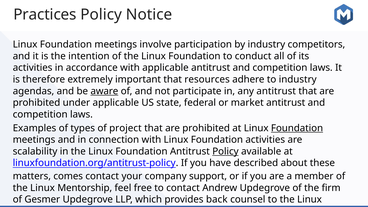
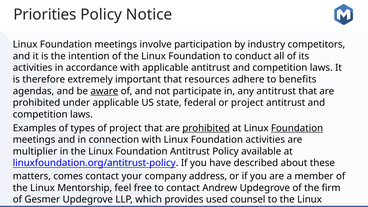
Practices: Practices -> Priorities
to industry: industry -> benefits
or market: market -> project
prohibited at (206, 128) underline: none -> present
scalability: scalability -> multiplier
Policy at (225, 151) underline: present -> none
support: support -> address
back: back -> used
